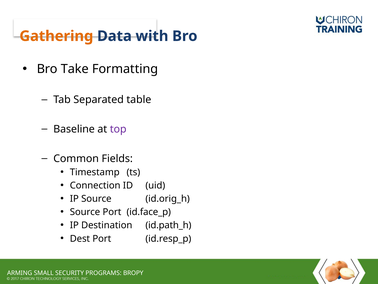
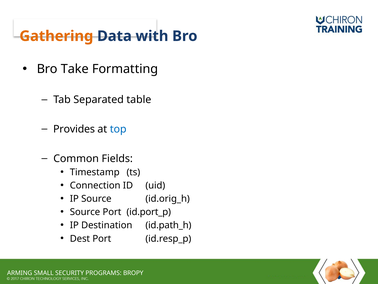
Baseline: Baseline -> Provides
top colour: purple -> blue
id.face_p: id.face_p -> id.port_p
